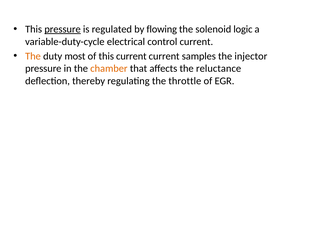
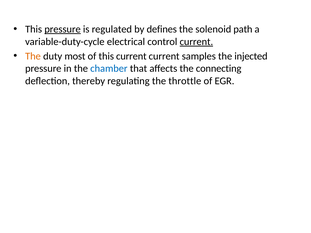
flowing: flowing -> defines
logic: logic -> path
current at (196, 42) underline: none -> present
injector: injector -> injected
chamber colour: orange -> blue
reluctance: reluctance -> connecting
